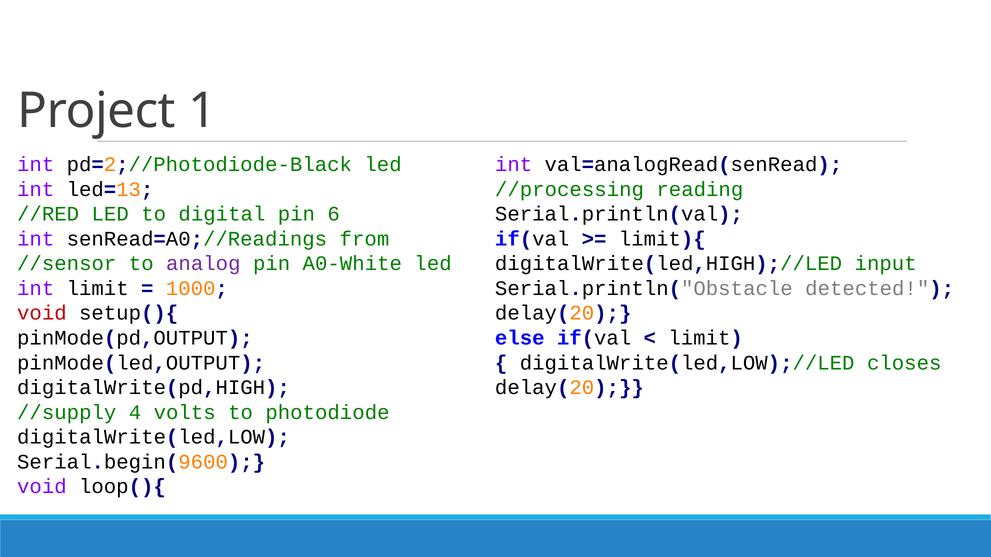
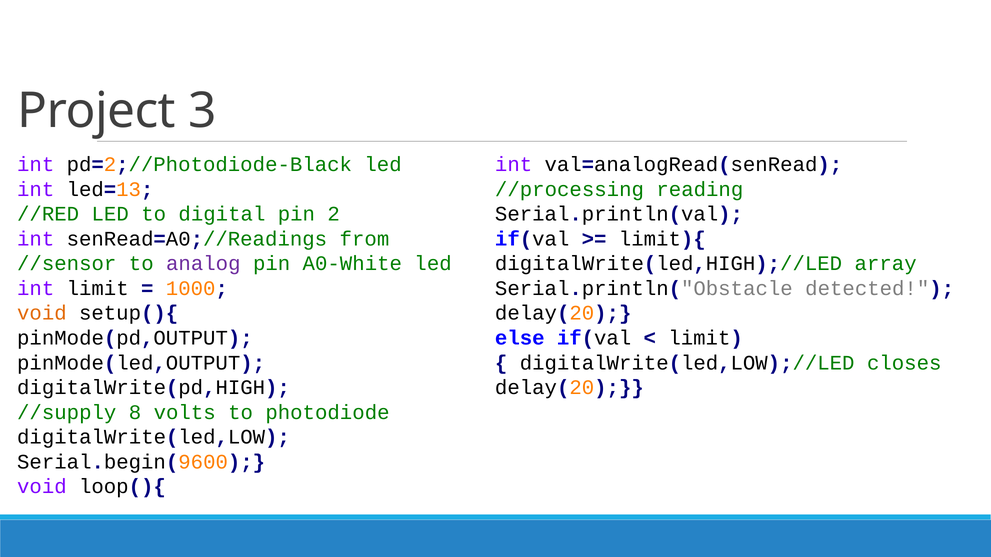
1: 1 -> 3
6: 6 -> 2
input: input -> array
void at (42, 313) colour: red -> orange
4: 4 -> 8
